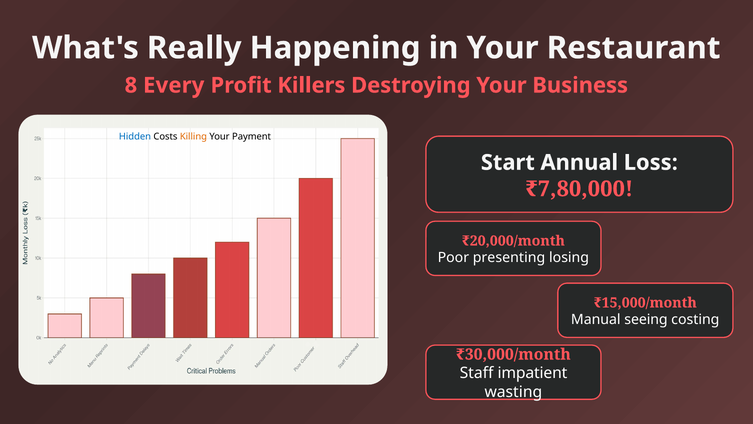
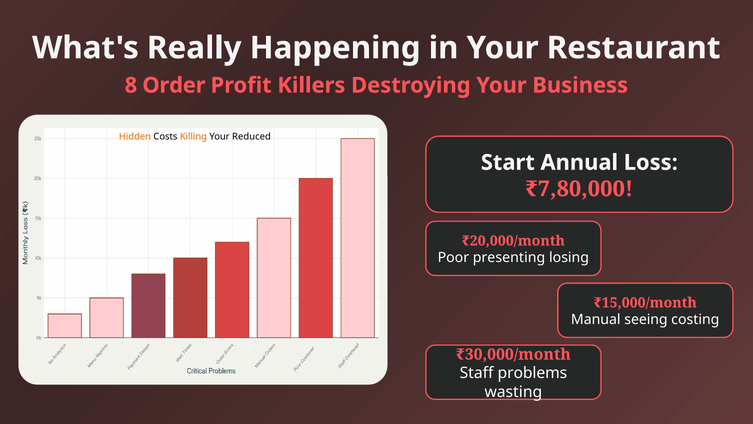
Every: Every -> Order
Hidden colour: blue -> orange
Payment: Payment -> Reduced
impatient: impatient -> problems
